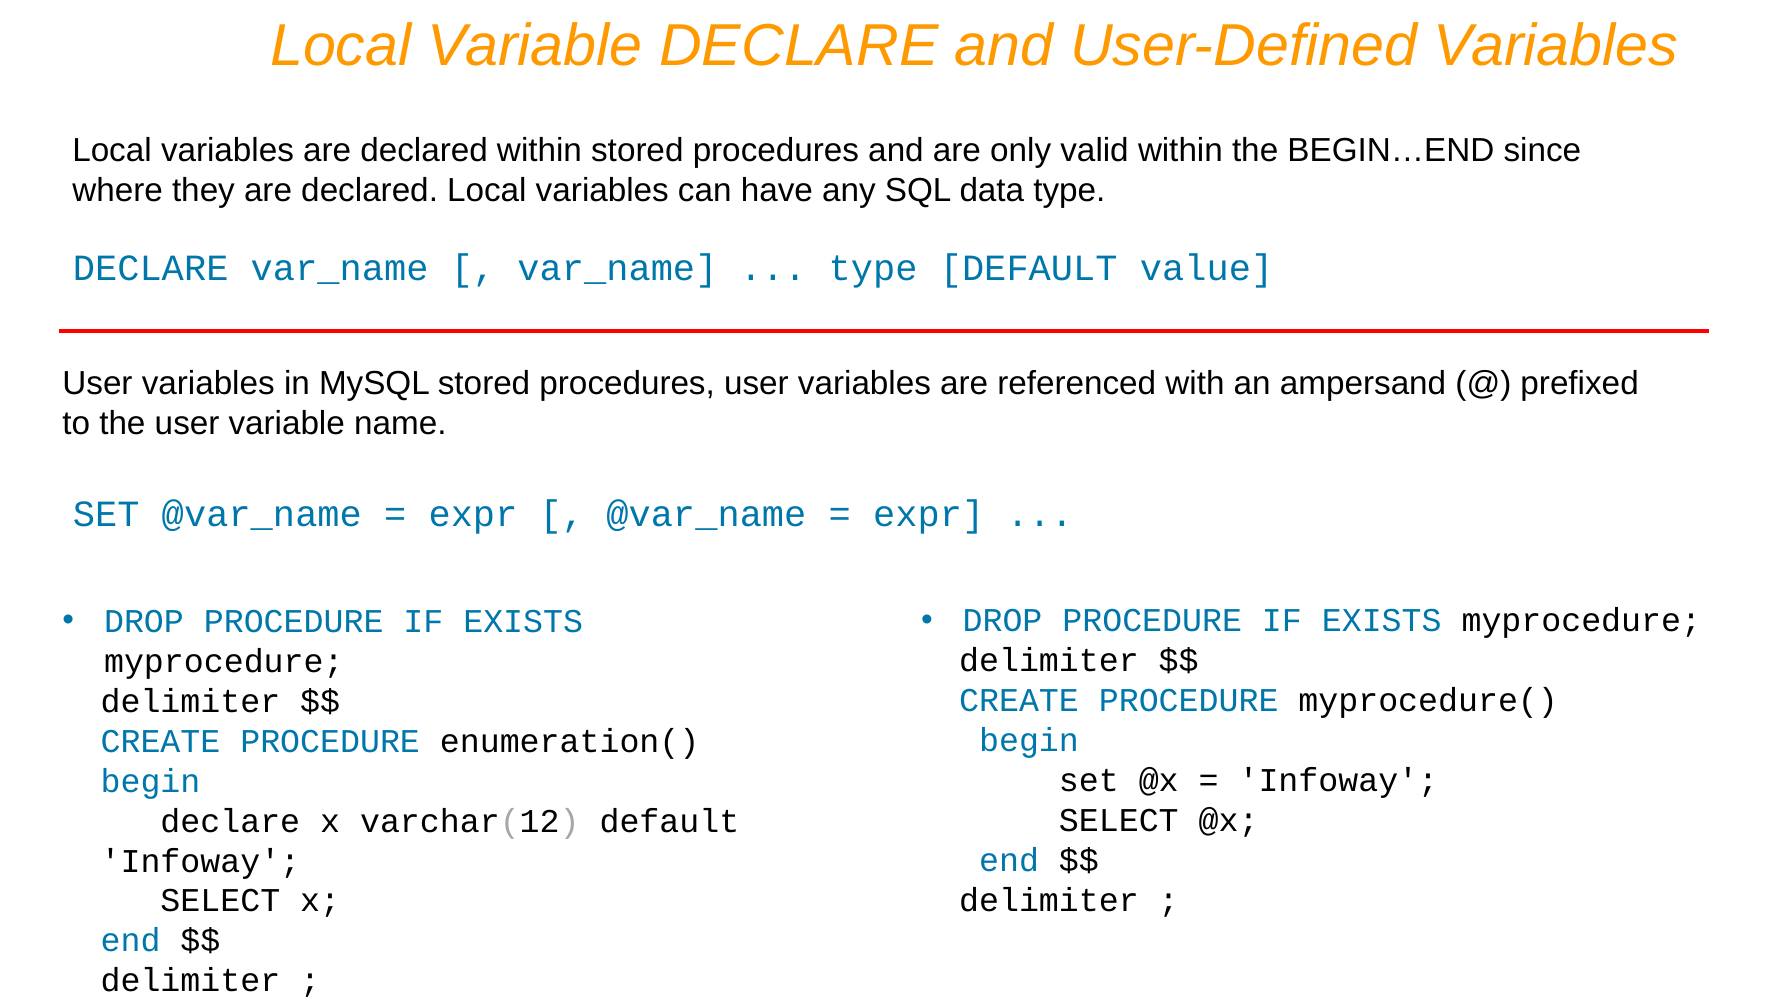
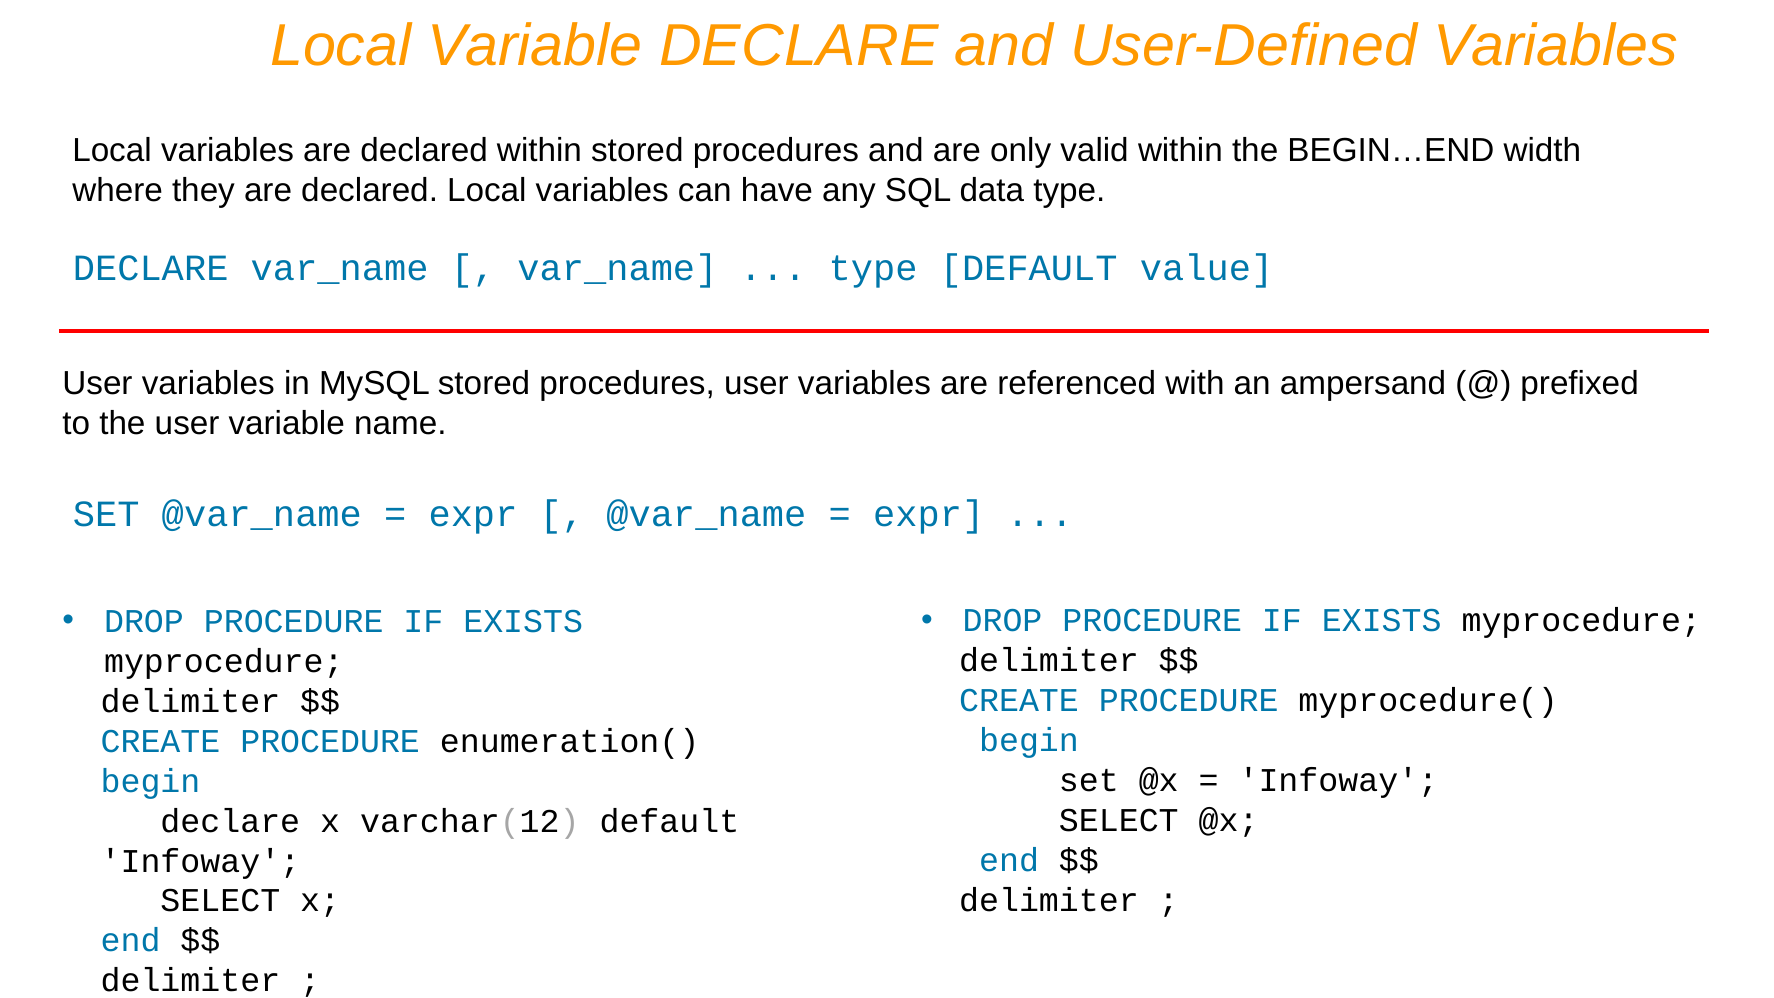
since: since -> width
